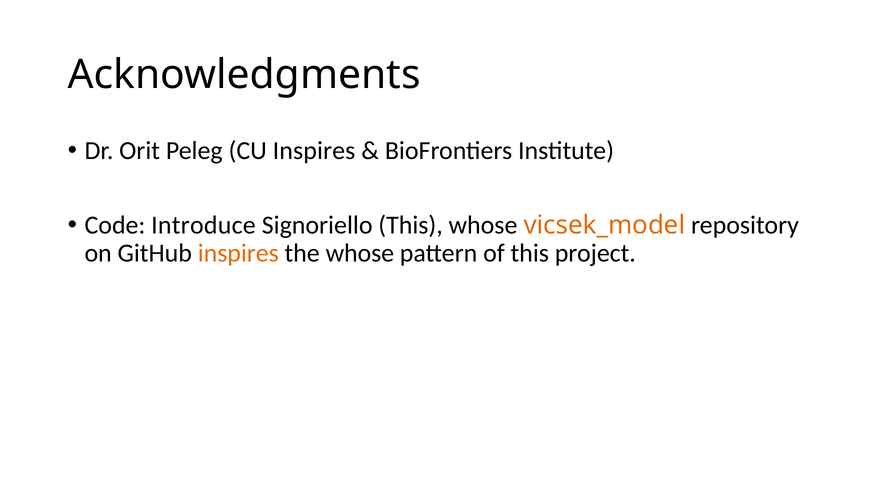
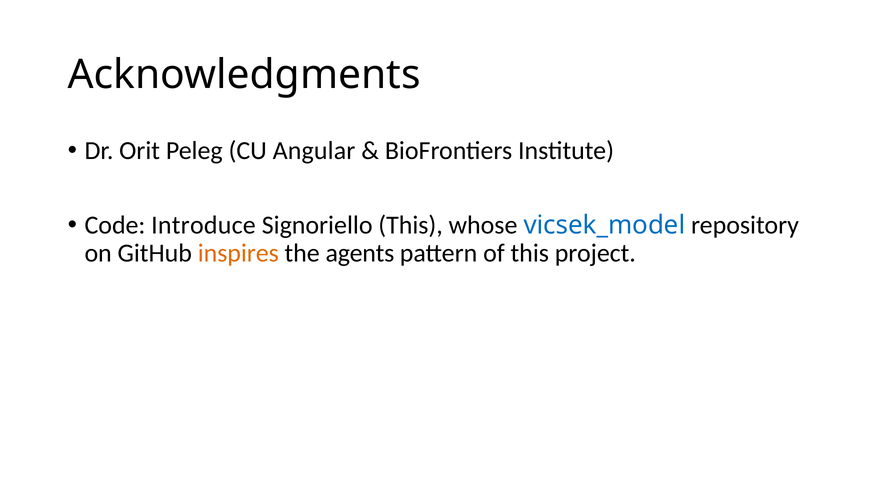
CU Inspires: Inspires -> Angular
vicsek_model colour: orange -> blue
the whose: whose -> agents
